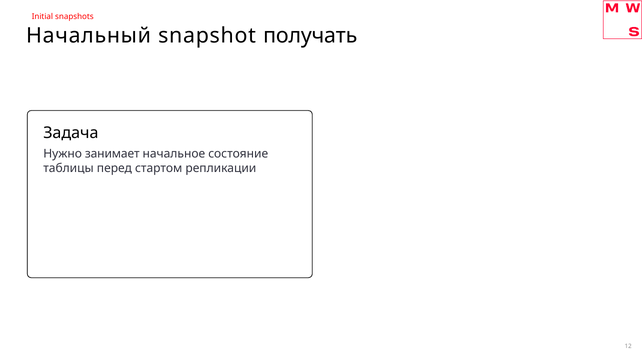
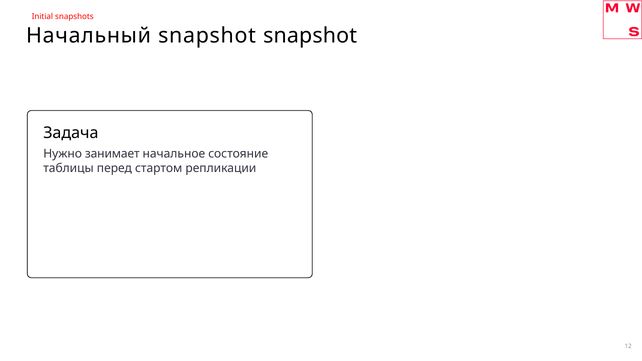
snapshot получать: получать -> snapshot
